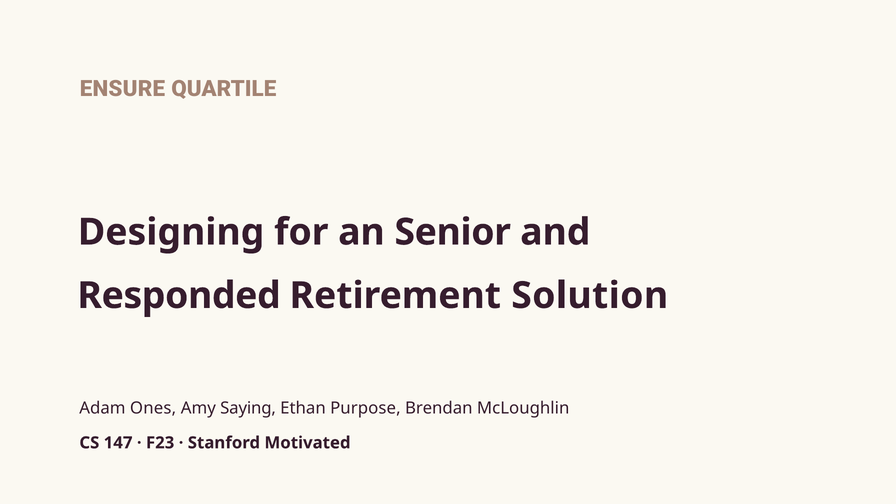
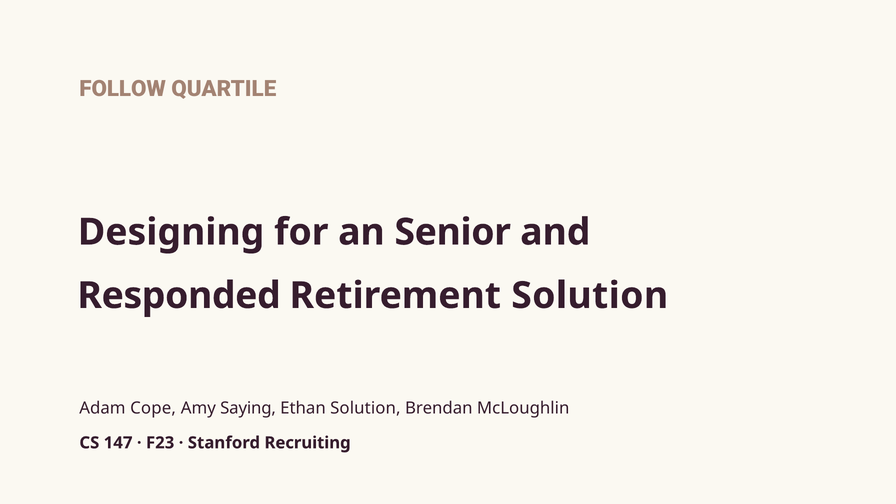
ENSURE: ENSURE -> FOLLOW
Ones: Ones -> Cope
Ethan Purpose: Purpose -> Solution
Motivated: Motivated -> Recruiting
